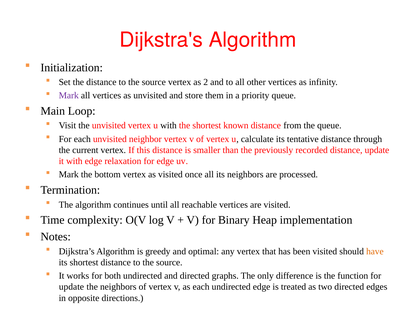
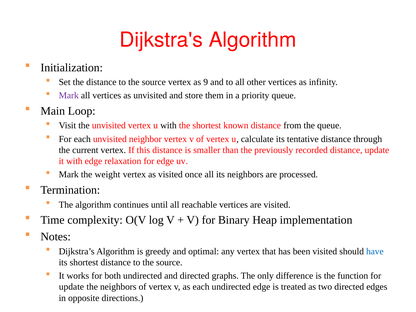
2: 2 -> 9
bottom: bottom -> weight
have colour: orange -> blue
